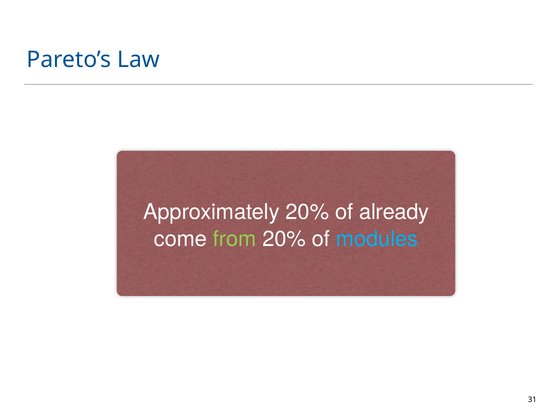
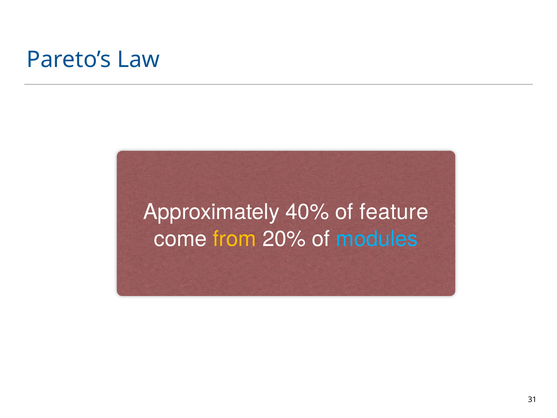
Approximately 20%: 20% -> 40%
already: already -> feature
from colour: light green -> yellow
